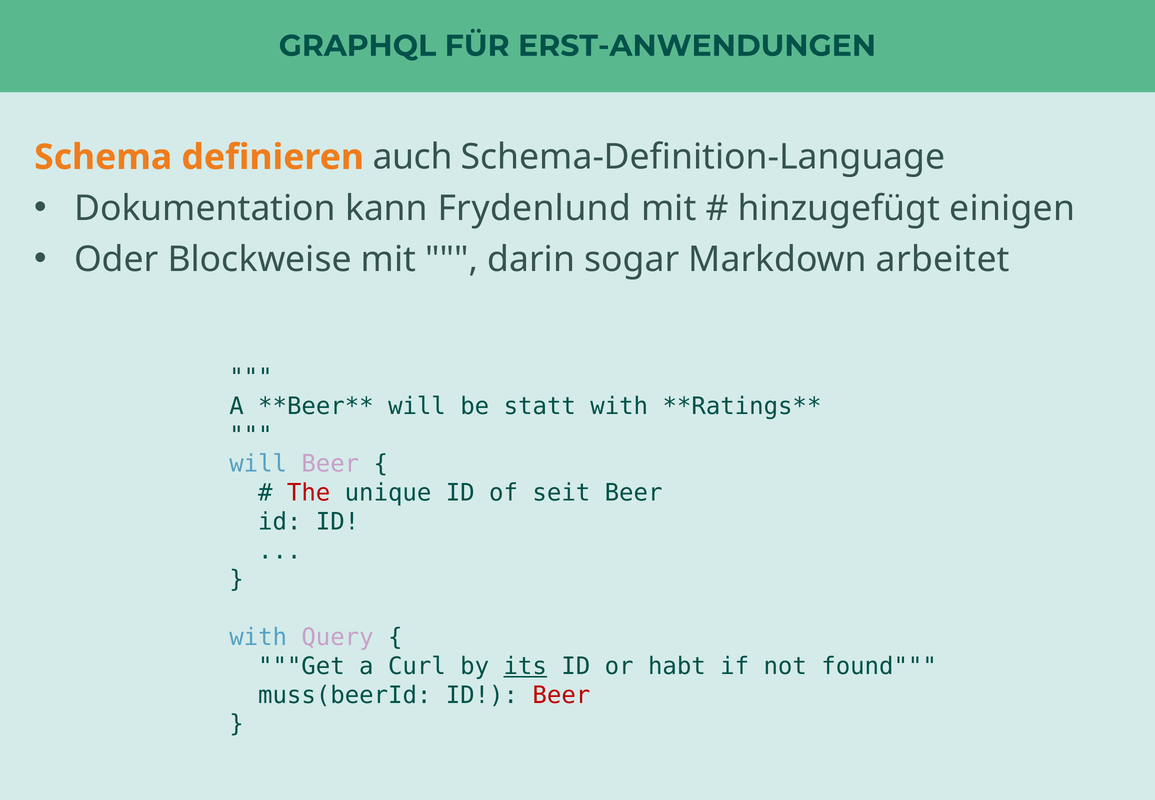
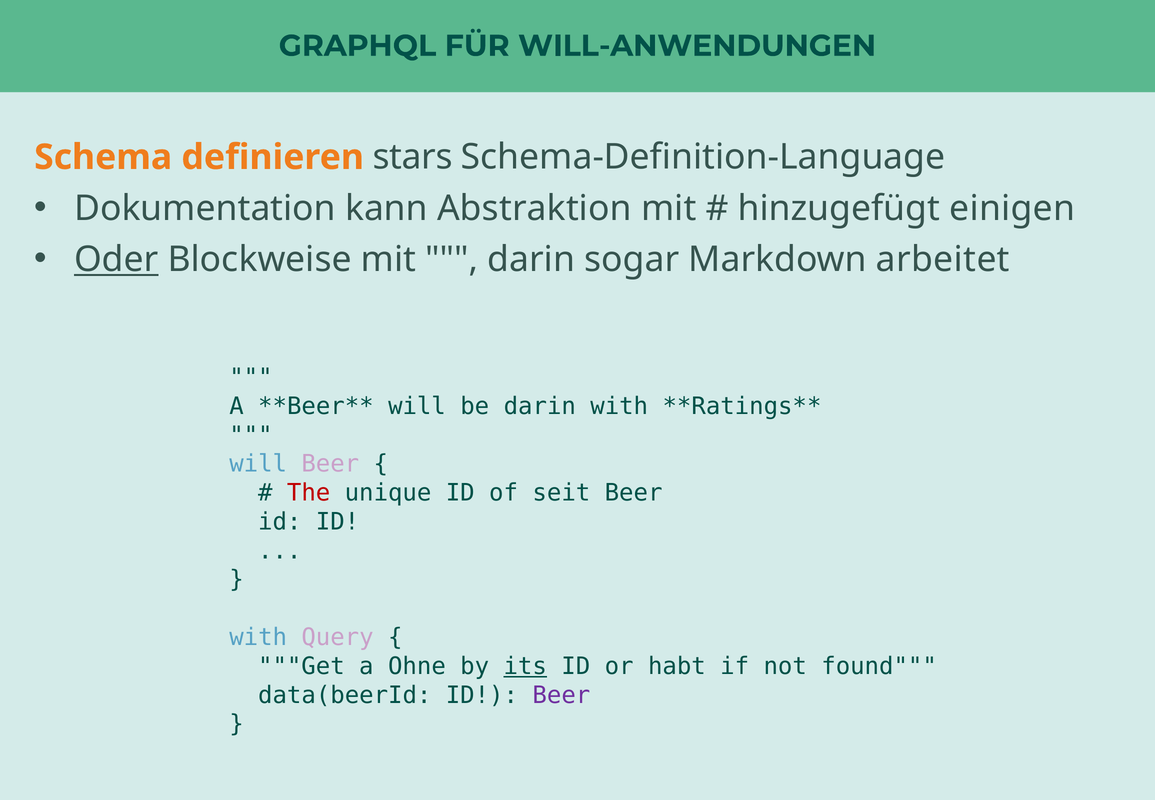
ERST-ANWENDUNGEN: ERST-ANWENDUNGEN -> WILL-ANWENDUNGEN
auch: auch -> stars
Frydenlund: Frydenlund -> Abstraktion
Oder underline: none -> present
be statt: statt -> darin
Curl: Curl -> Ohne
muss(beerId: muss(beerId -> data(beerId
Beer at (561, 695) colour: red -> purple
